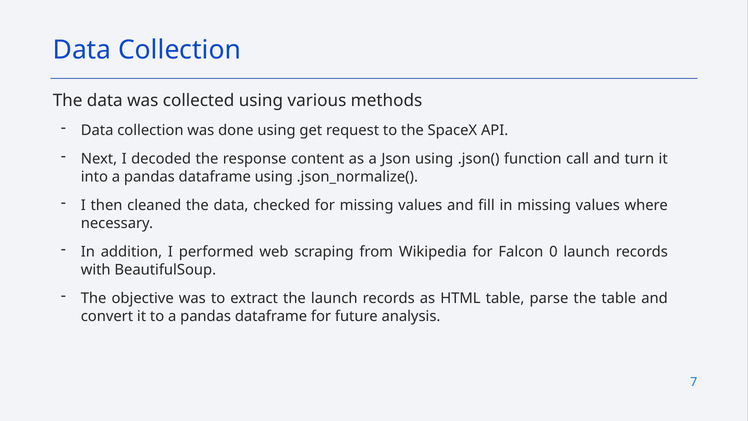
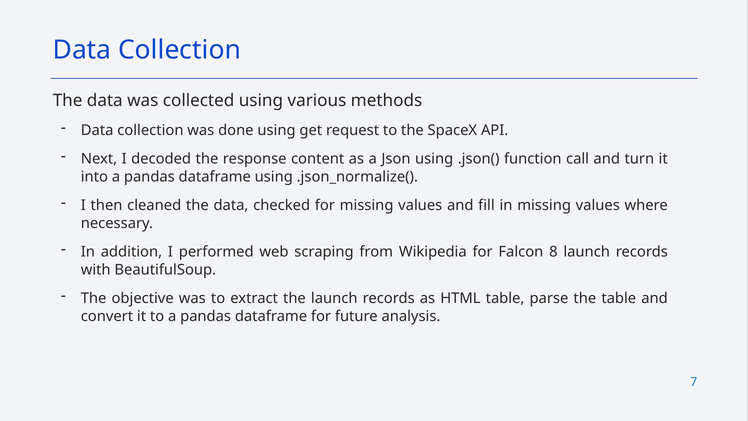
0: 0 -> 8
